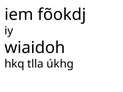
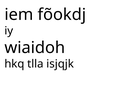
úkhg: úkhg -> isjqjk
